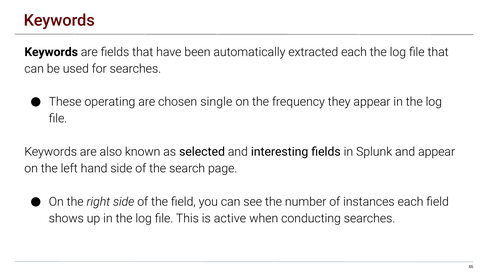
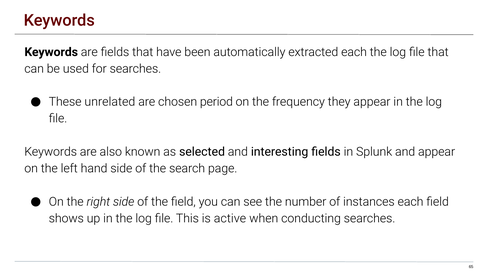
operating: operating -> unrelated
single: single -> period
